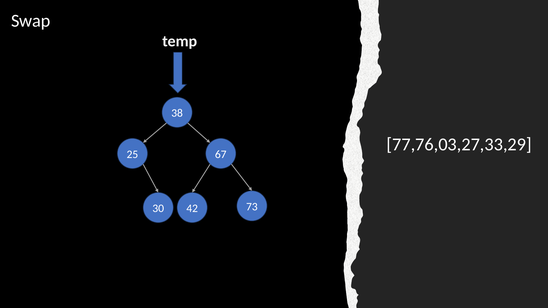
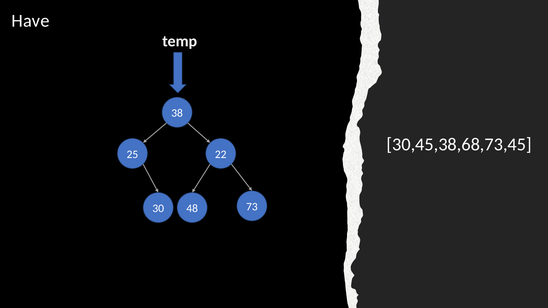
Swap: Swap -> Have
77,76,03,27,33,29: 77,76,03,27,33,29 -> 30,45,38,68,73,45
67: 67 -> 22
42: 42 -> 48
